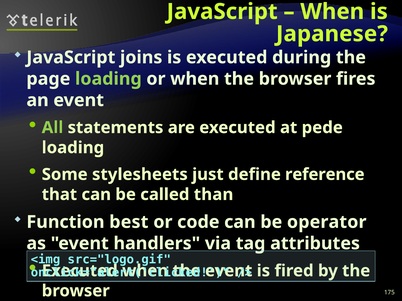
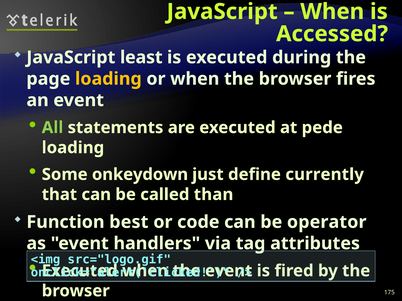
Japanese: Japanese -> Accessed
joins: joins -> least
loading at (108, 79) colour: light green -> yellow
stylesheets: stylesheets -> onkeydown
reference: reference -> currently
